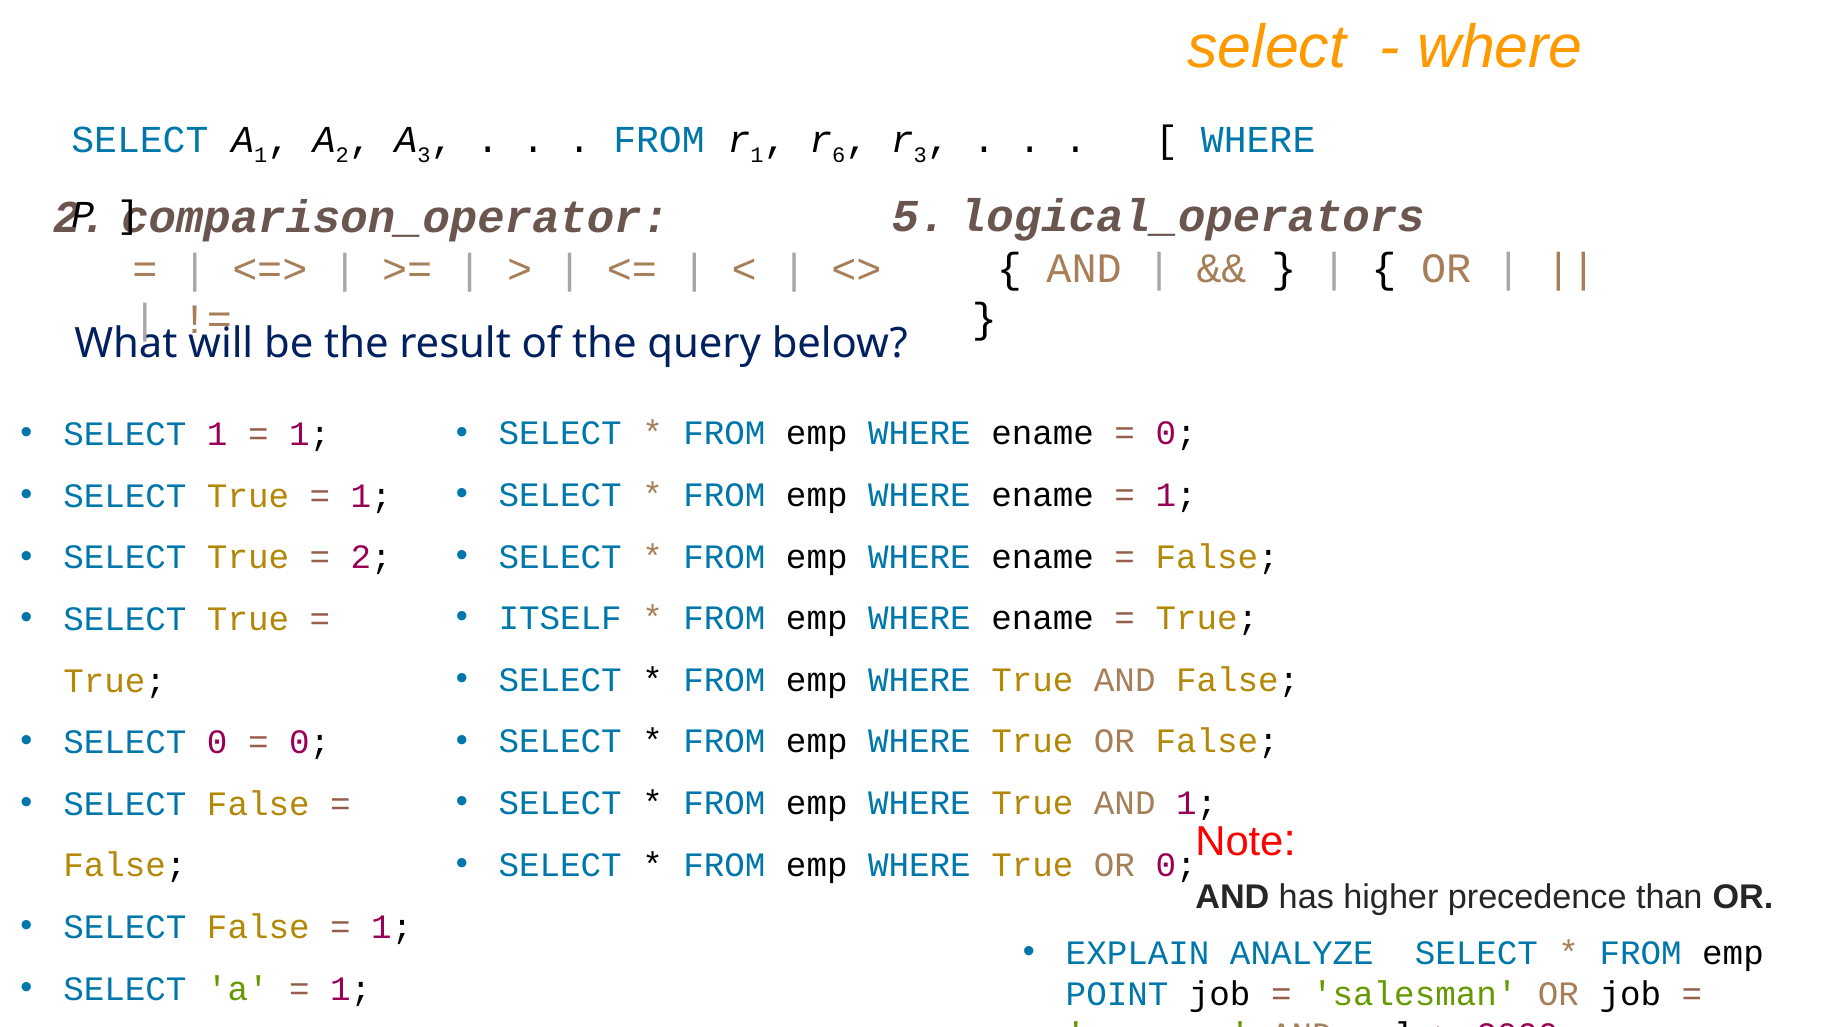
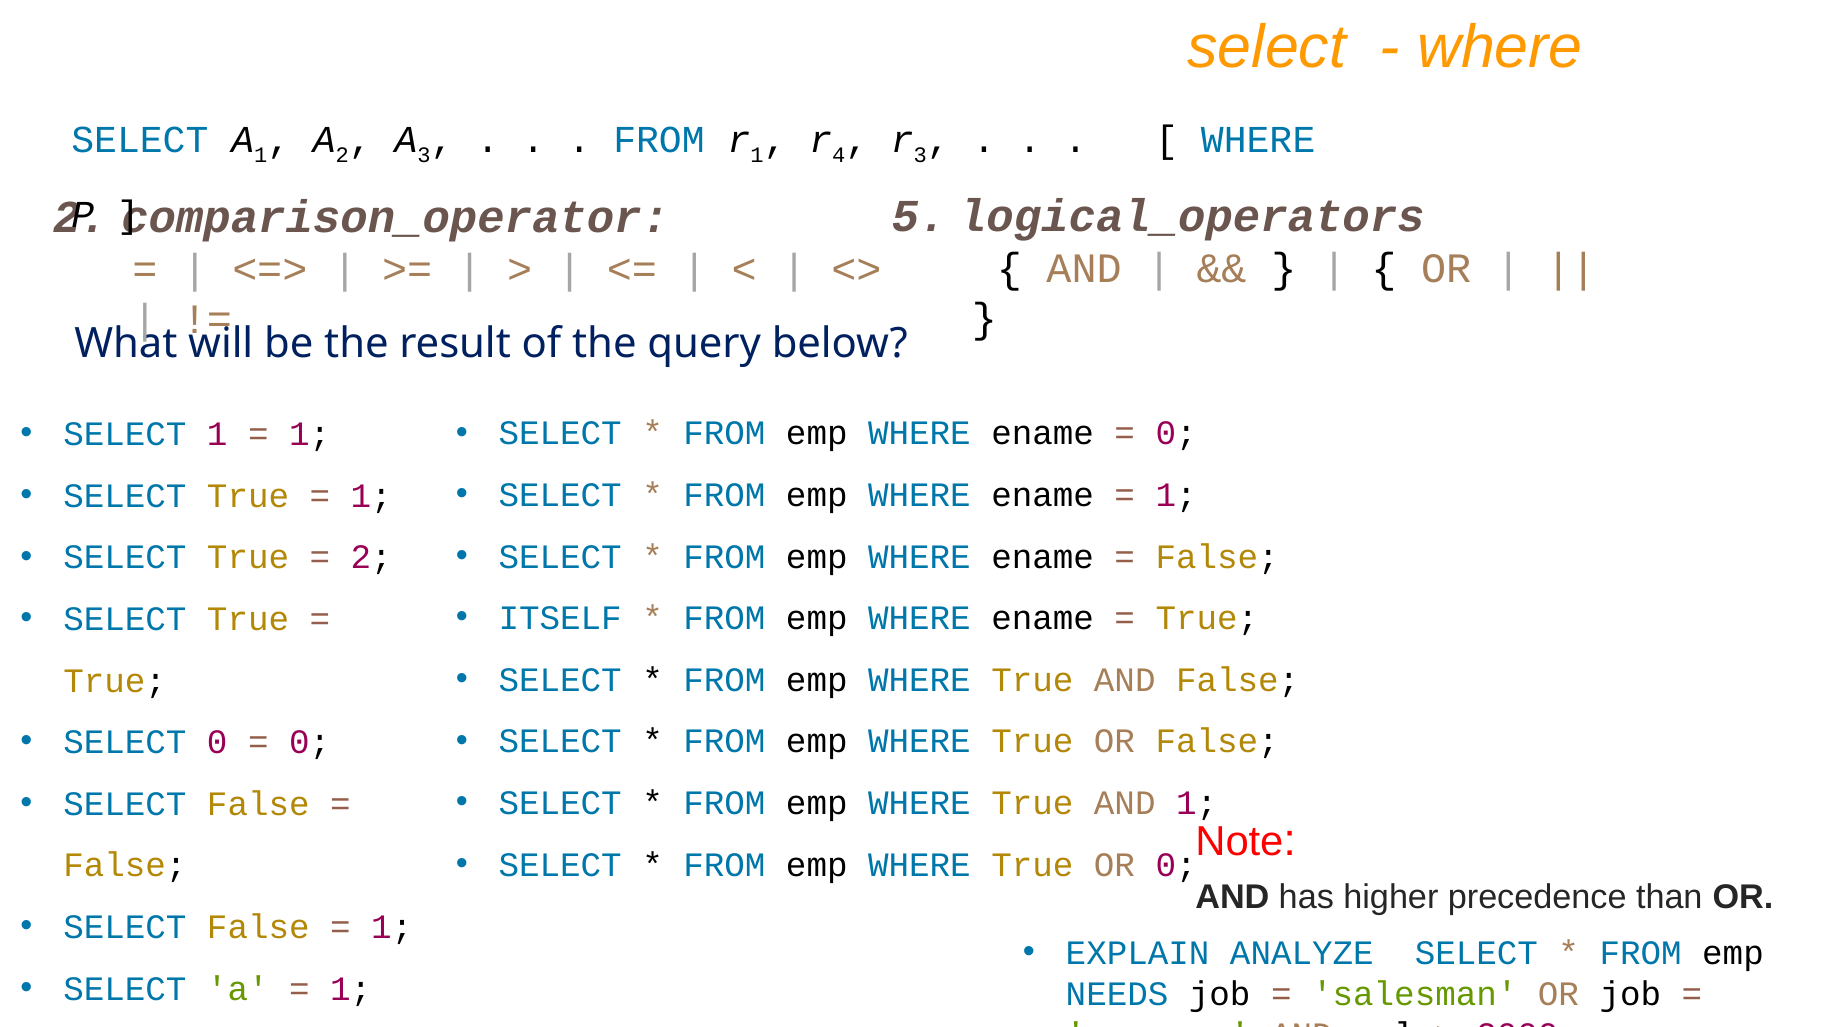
6: 6 -> 4
POINT: POINT -> NEEDS
